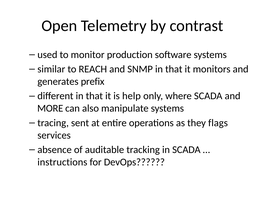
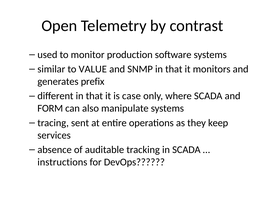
REACH: REACH -> VALUE
help: help -> case
MORE: MORE -> FORM
flags: flags -> keep
